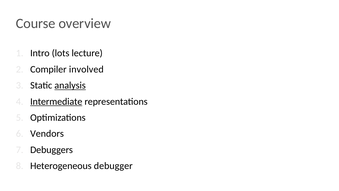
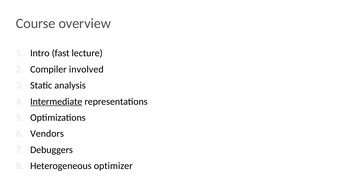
lots: lots -> fast
analysis underline: present -> none
debugger: debugger -> optimizer
